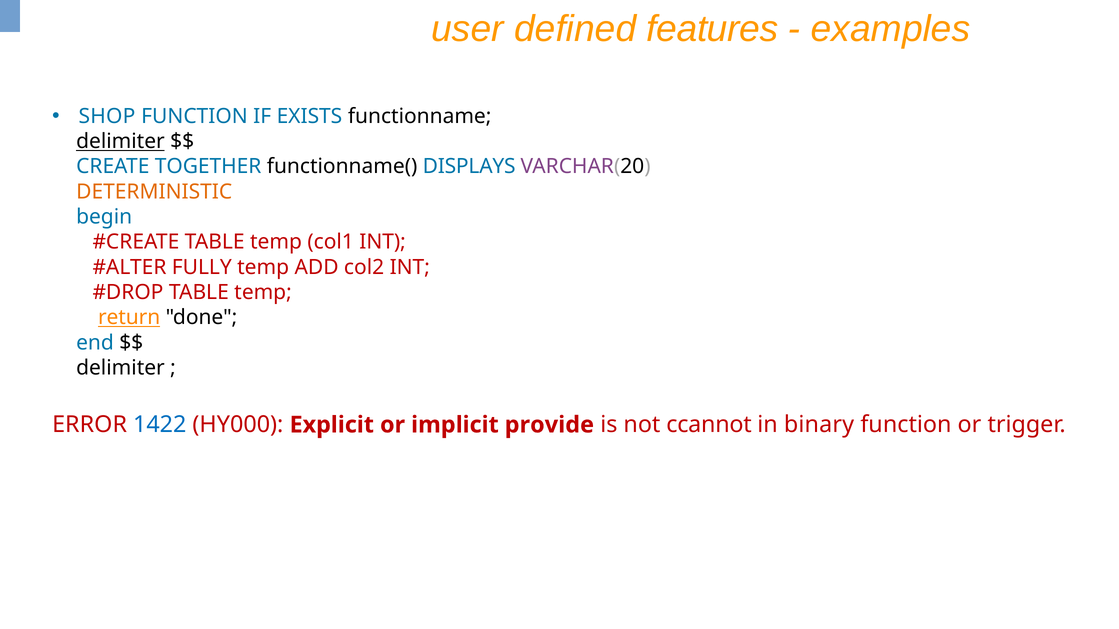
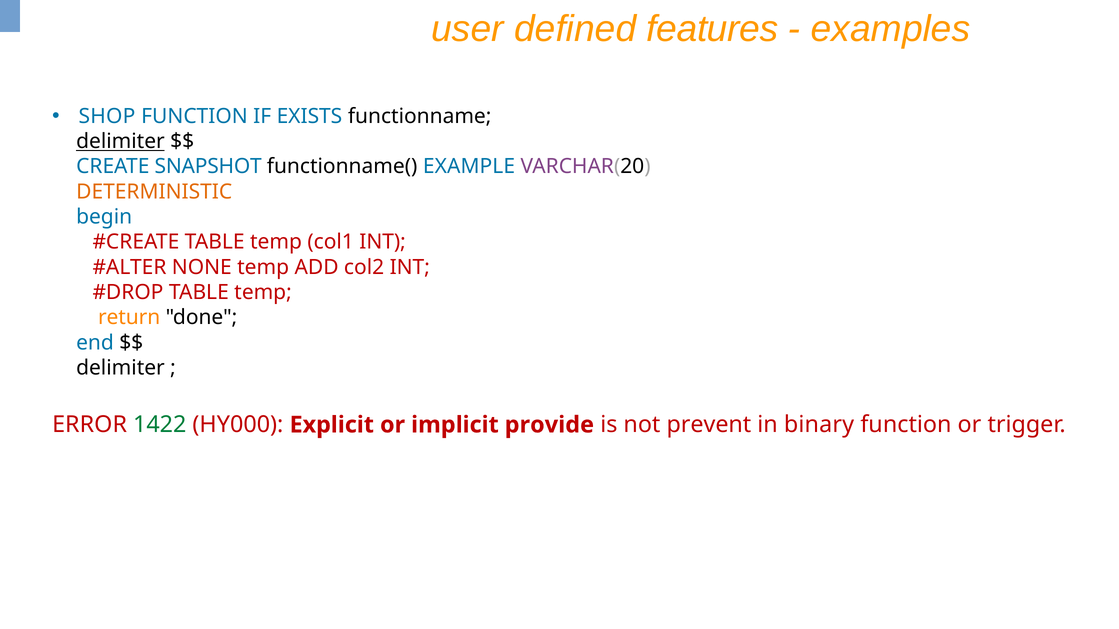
TOGETHER: TOGETHER -> SNAPSHOT
DISPLAYS: DISPLAYS -> EXAMPLE
FULLY: FULLY -> NONE
return underline: present -> none
1422 colour: blue -> green
ccannot: ccannot -> prevent
